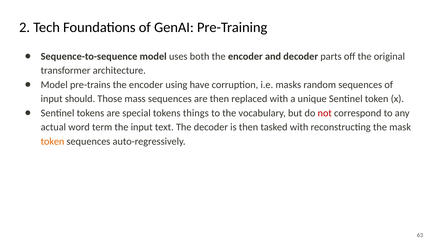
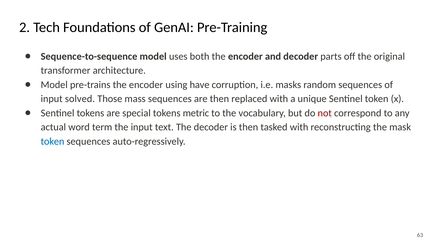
should: should -> solved
things: things -> metric
token at (53, 141) colour: orange -> blue
